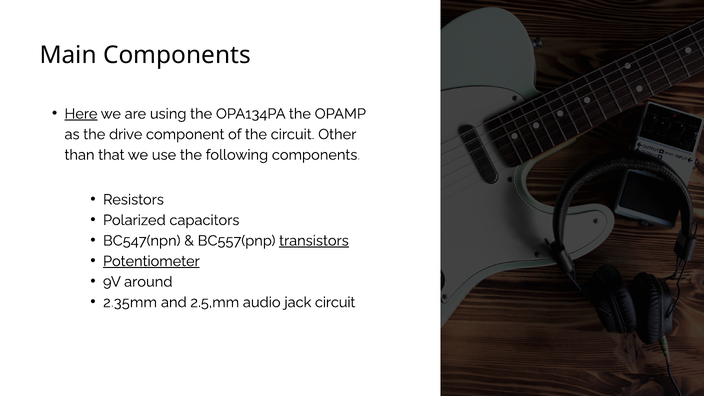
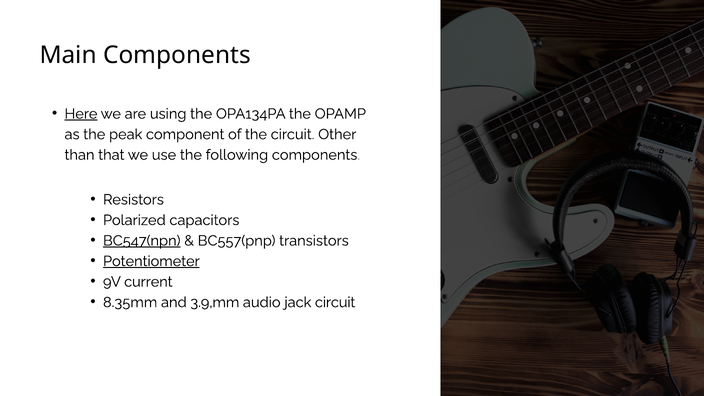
drive: drive -> peak
BC547(npn underline: none -> present
transistors underline: present -> none
around: around -> current
2.35mm: 2.35mm -> 8.35mm
2.5,mm: 2.5,mm -> 3.9,mm
